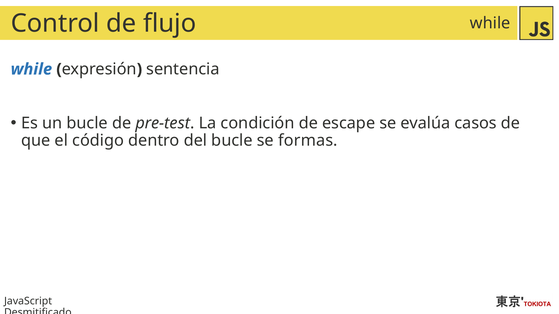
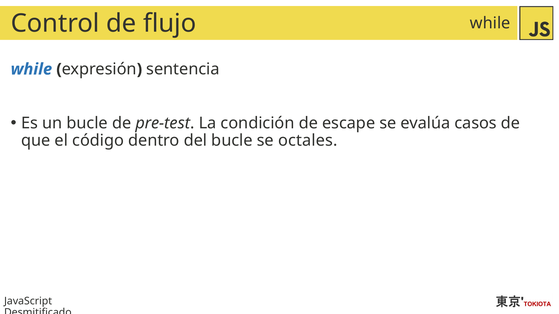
formas: formas -> octales
